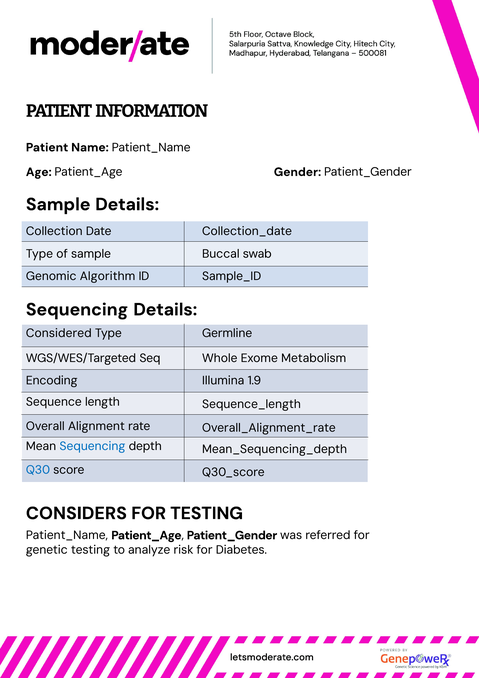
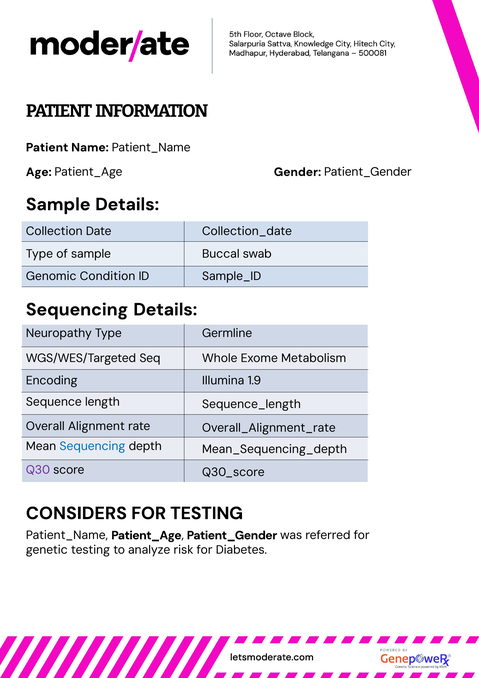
Algorithm: Algorithm -> Condition
Considered: Considered -> Neuropathy
Q30 colour: blue -> purple
